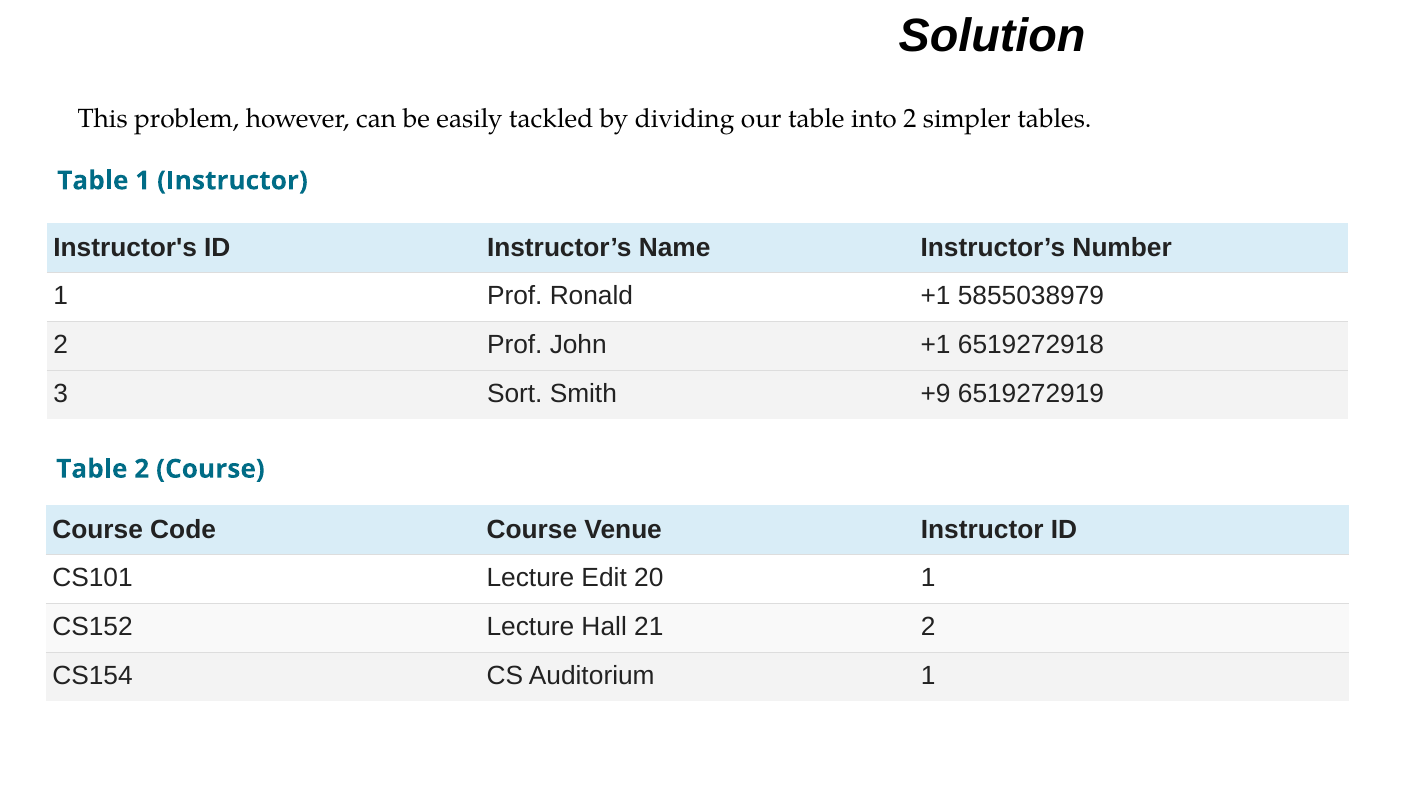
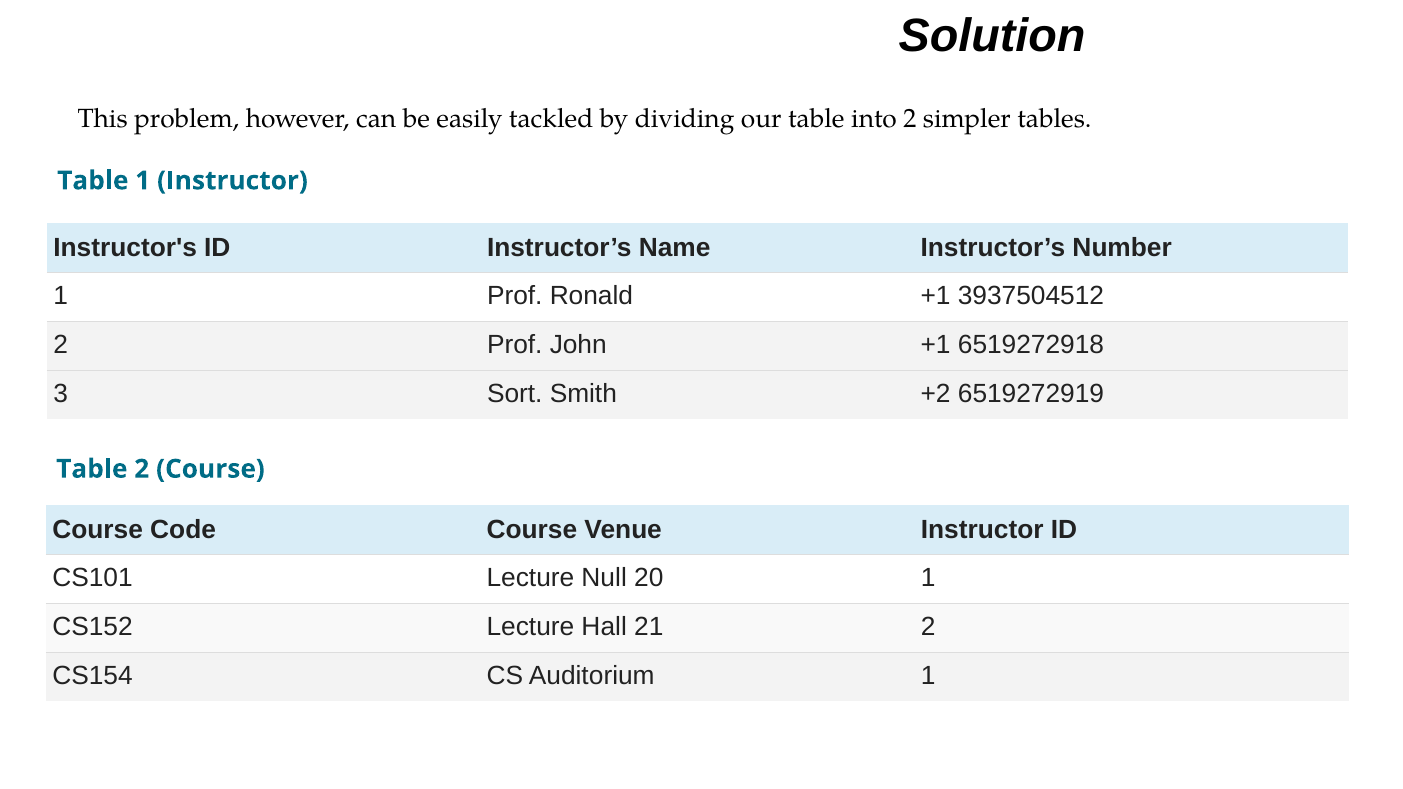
5855038979: 5855038979 -> 3937504512
+9: +9 -> +2
Edit: Edit -> Null
